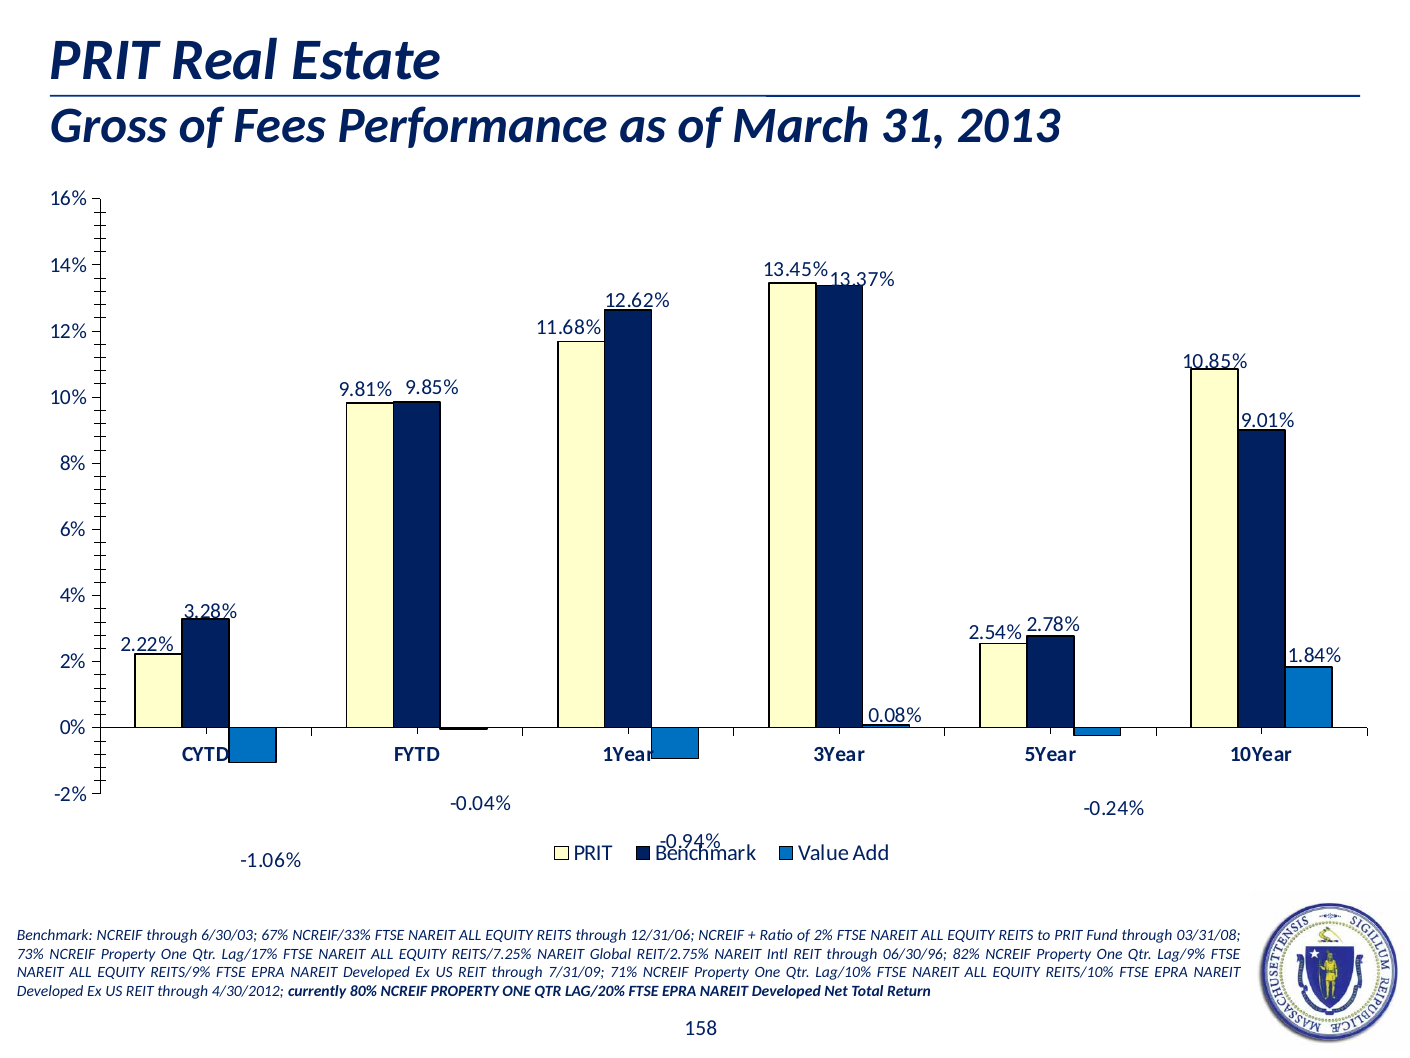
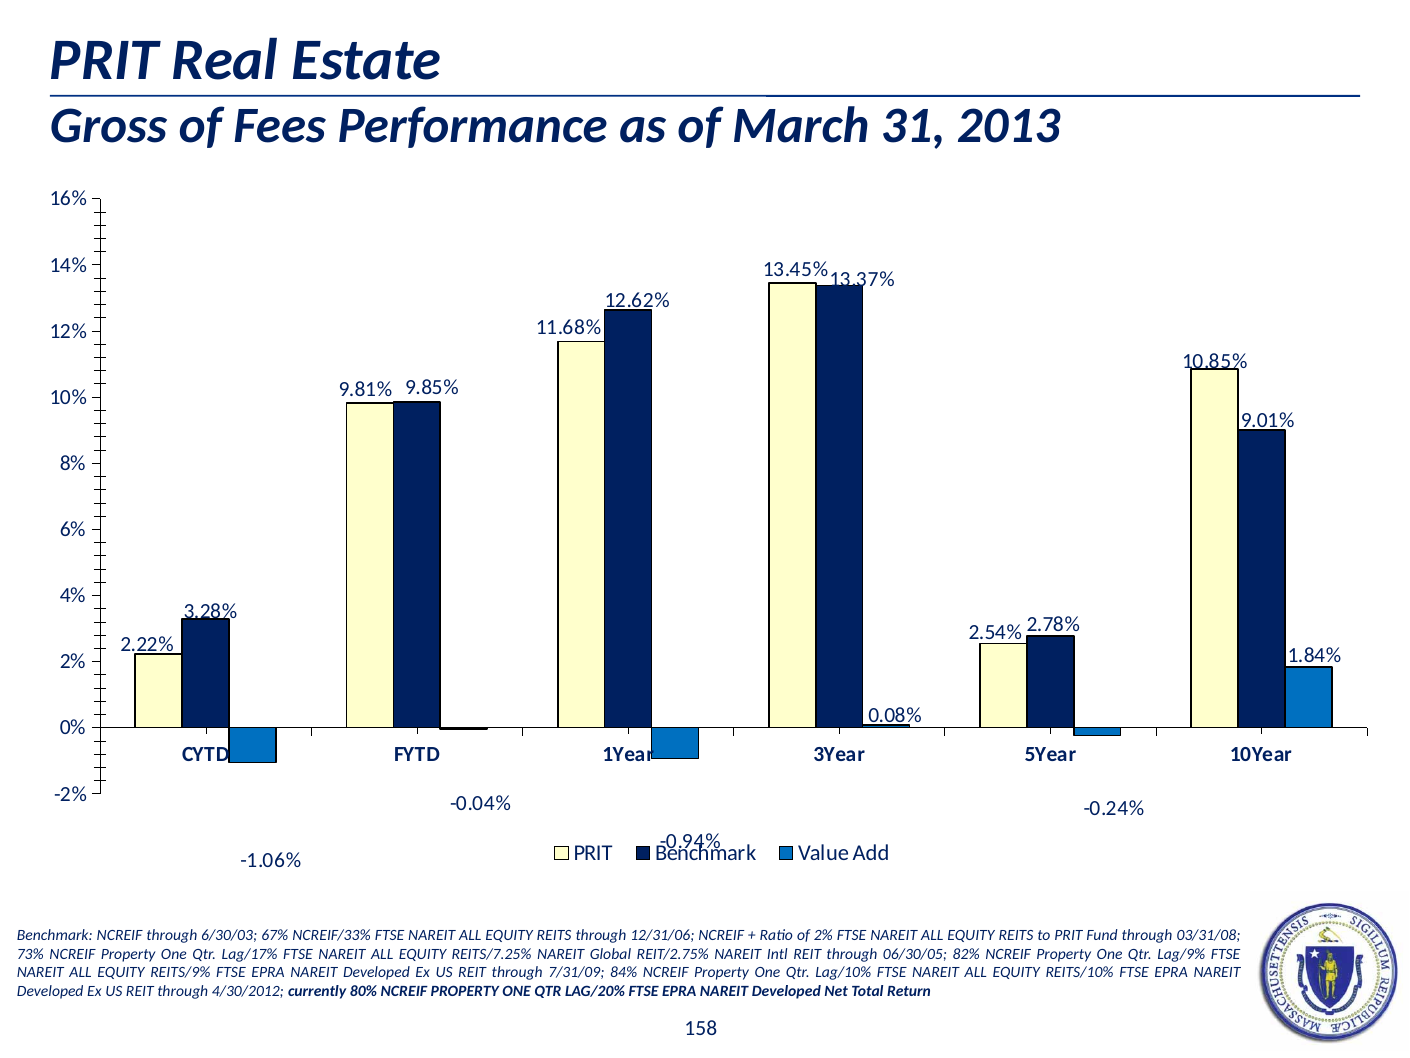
06/30/96: 06/30/96 -> 06/30/05
71%: 71% -> 84%
